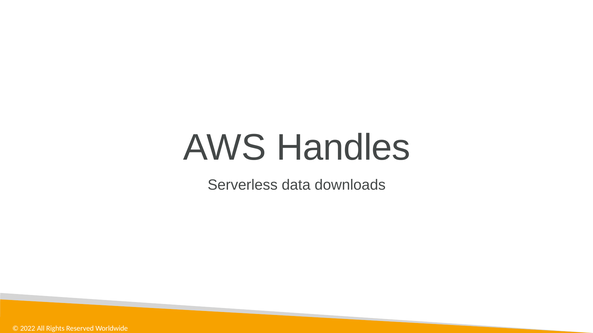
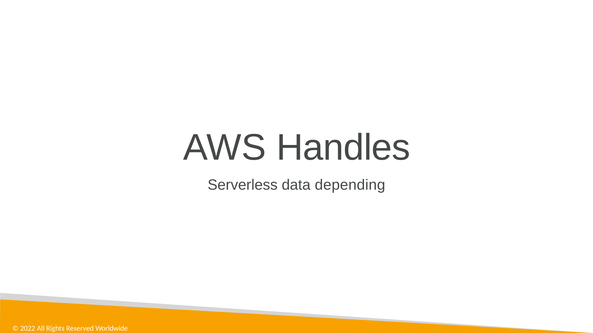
downloads: downloads -> depending
